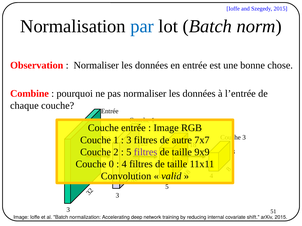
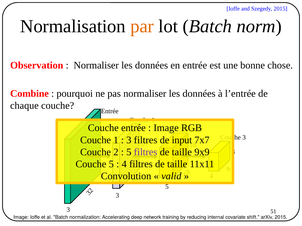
par colour: blue -> orange
autre: autre -> input
Couche 0: 0 -> 5
